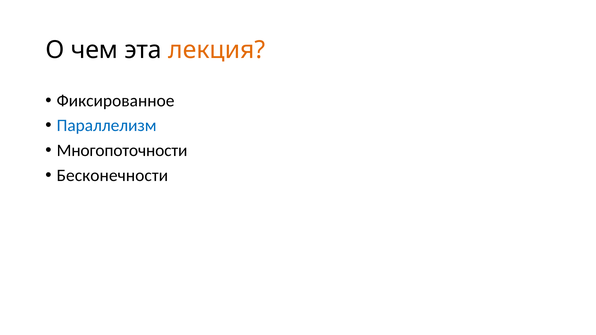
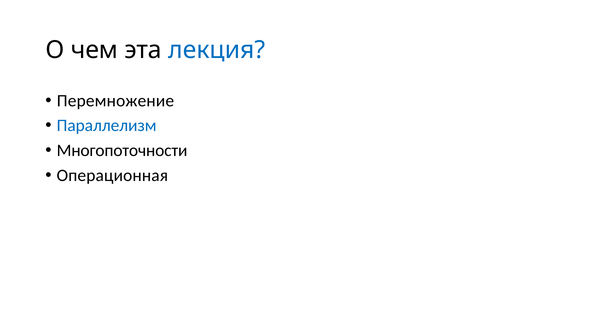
лекция colour: orange -> blue
Фиксированное: Фиксированное -> Перемножение
Бесконечности: Бесконечности -> Операционная
